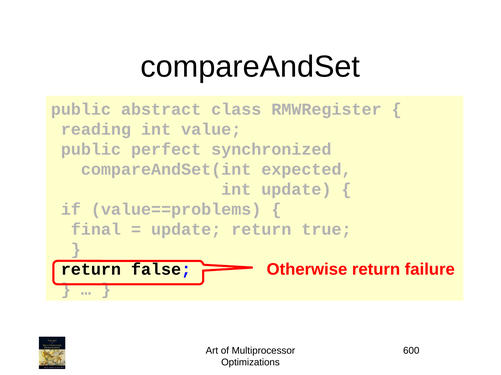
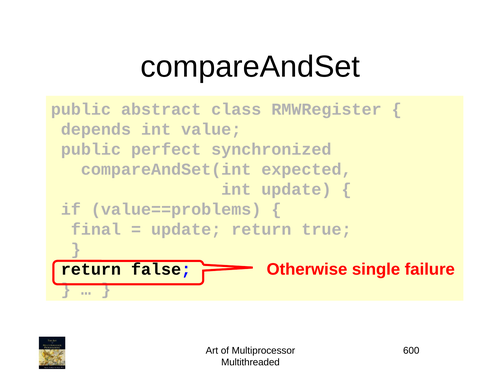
reading: reading -> depends
Otherwise return: return -> single
Optimizations: Optimizations -> Multithreaded
